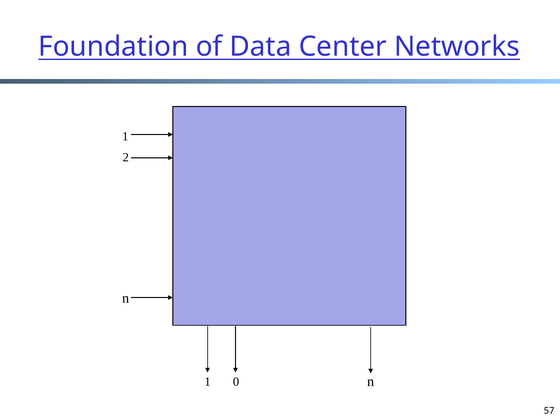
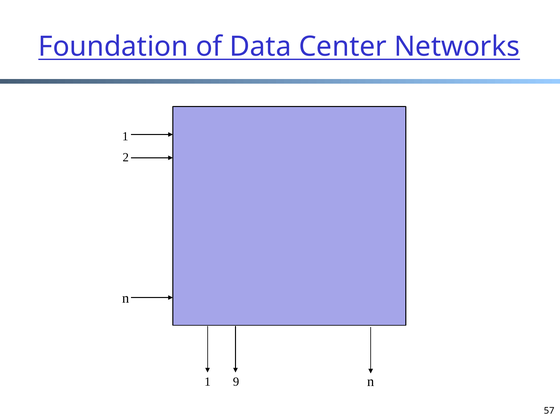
0: 0 -> 9
